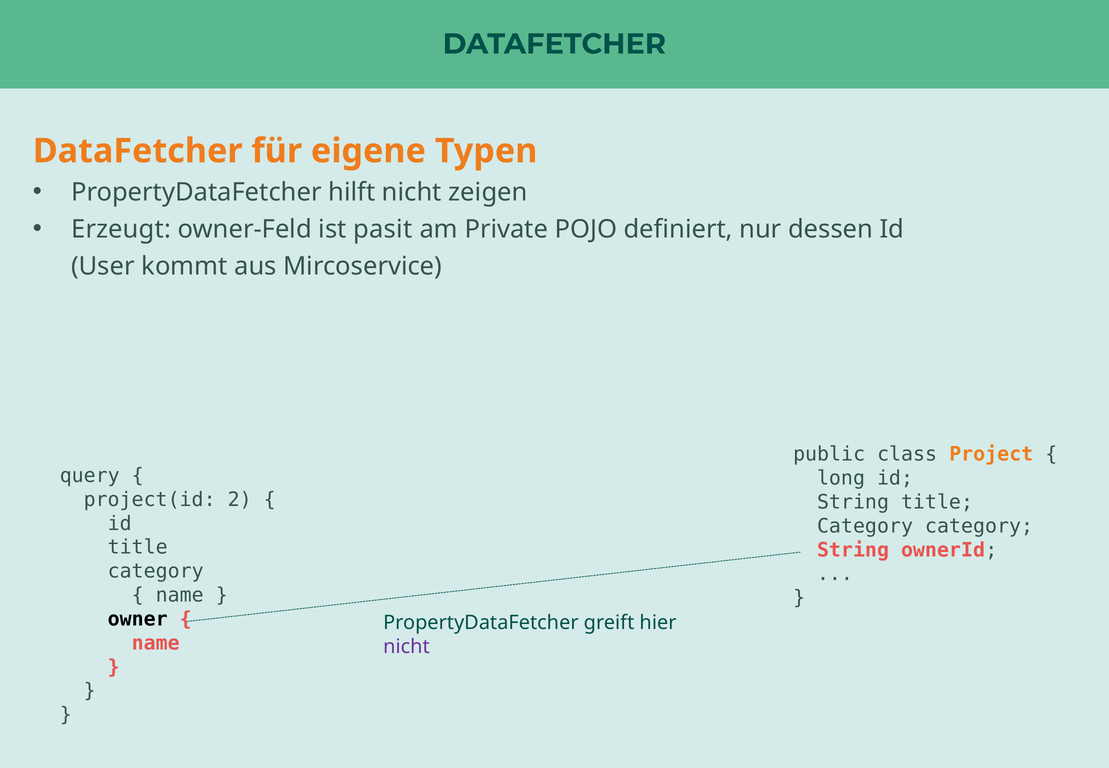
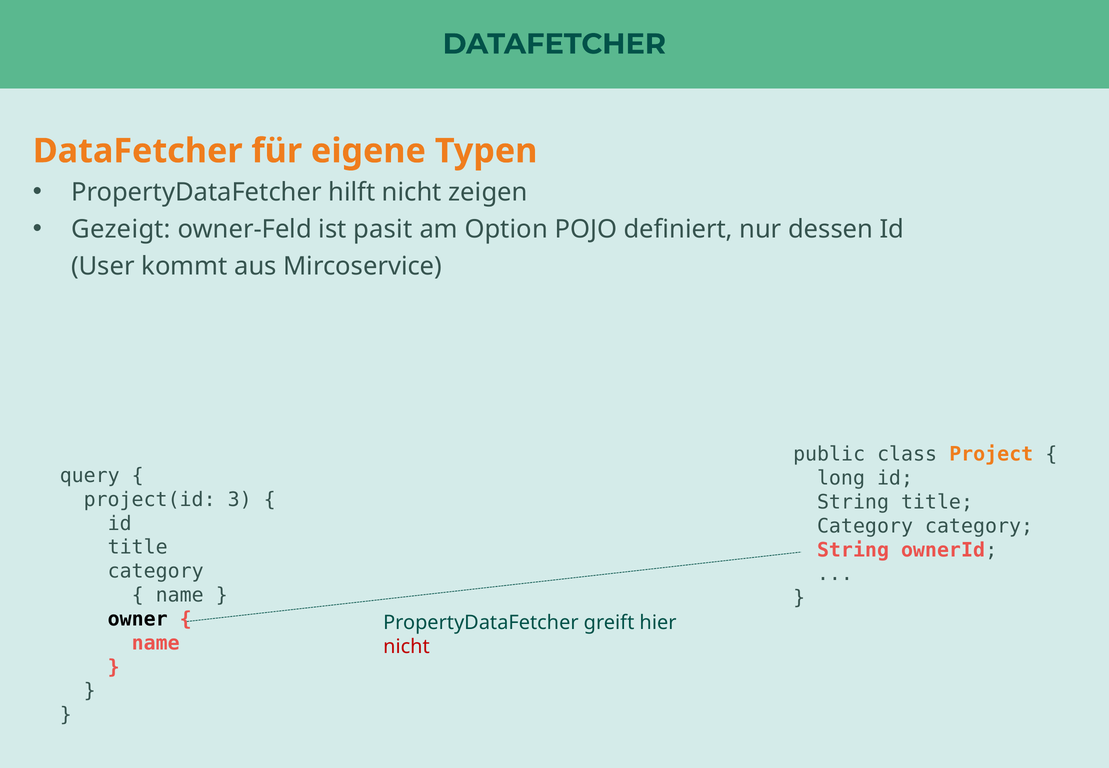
Erzeugt: Erzeugt -> Gezeigt
Private: Private -> Option
2: 2 -> 3
nicht at (406, 646) colour: purple -> red
